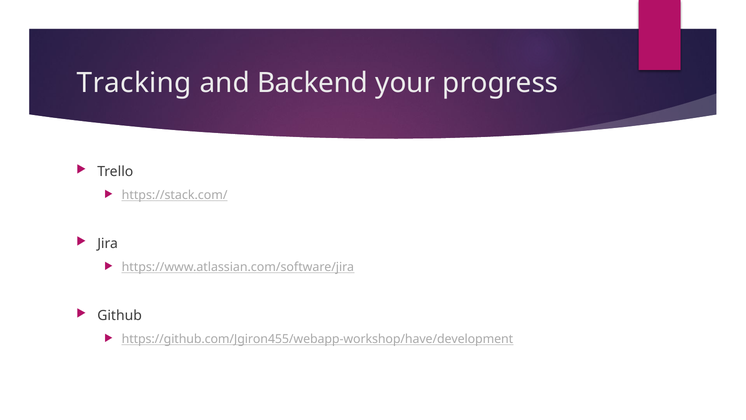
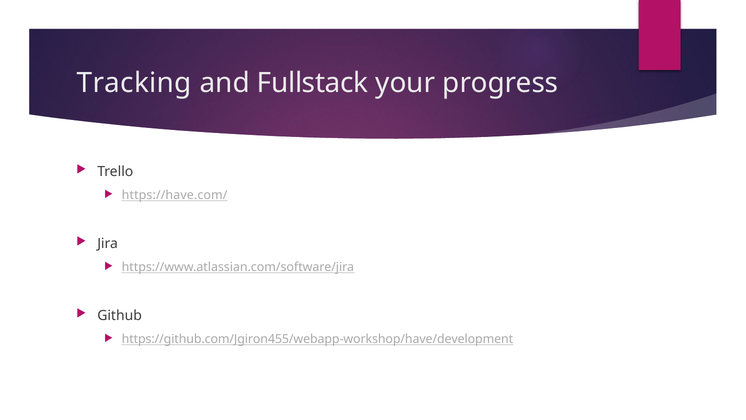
Backend: Backend -> Fullstack
https://stack.com/: https://stack.com/ -> https://have.com/
